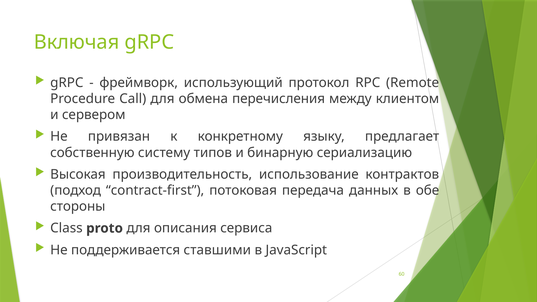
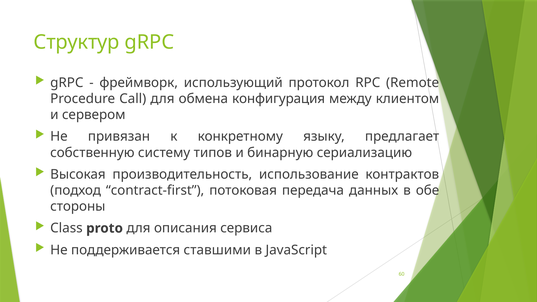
Включая: Включая -> Структур
перечисления: перечисления -> конфигурация
